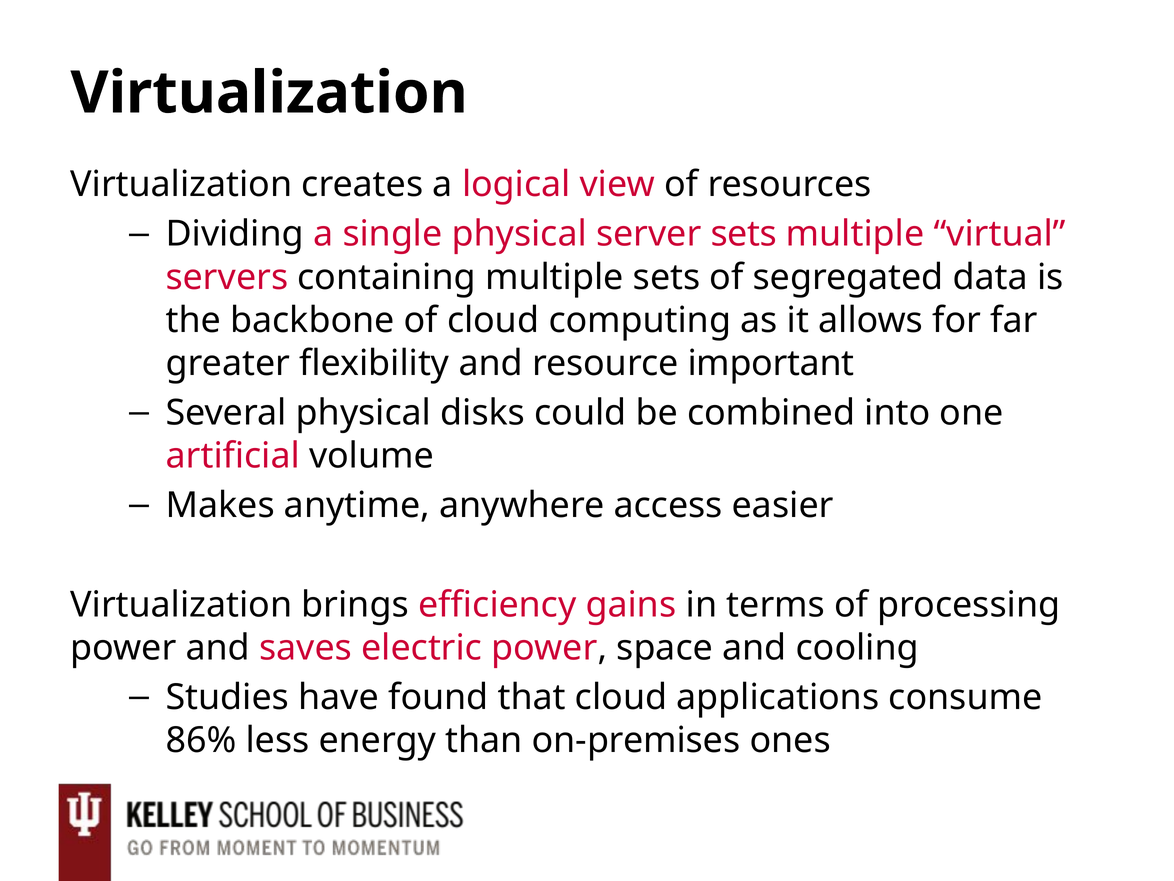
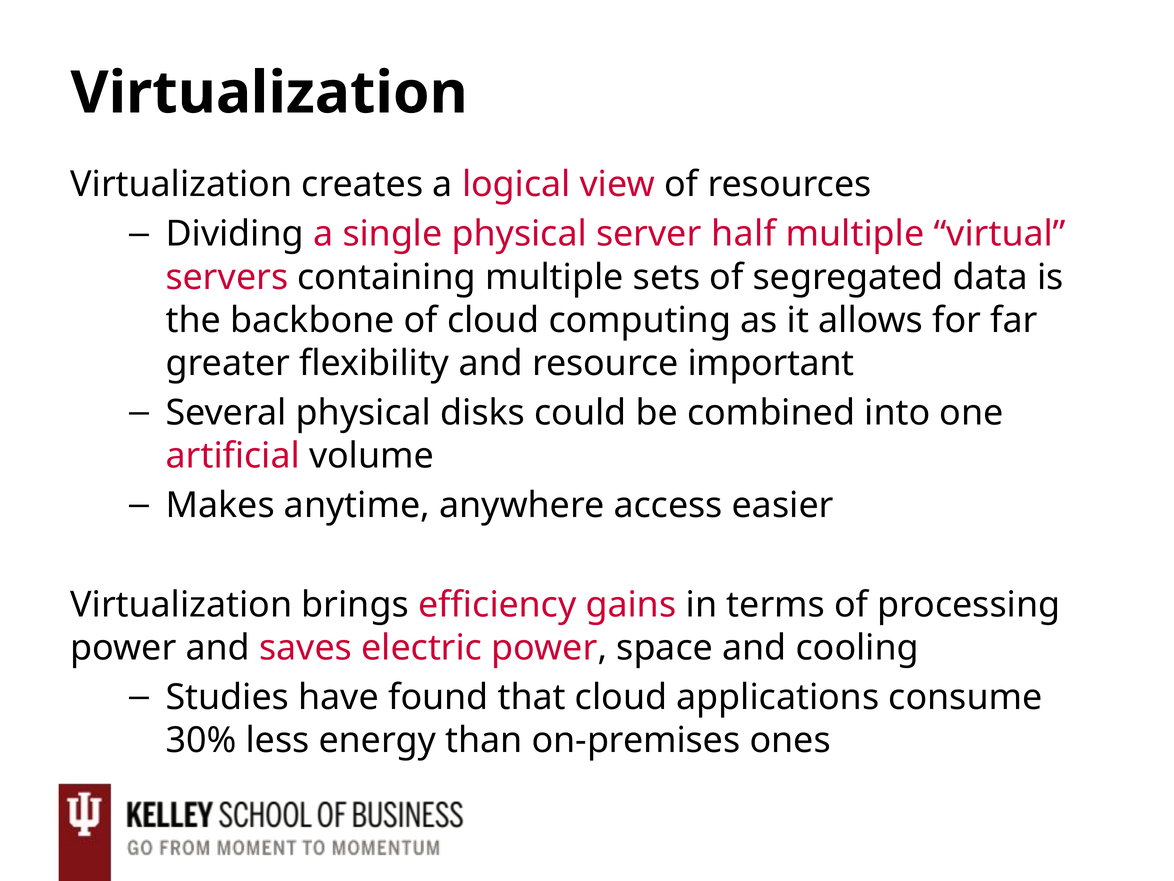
server sets: sets -> half
86%: 86% -> 30%
